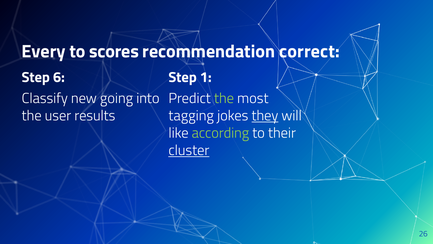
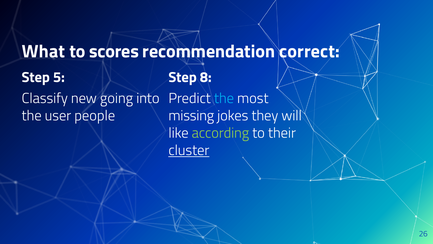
Every: Every -> What
6: 6 -> 5
1: 1 -> 8
the at (224, 98) colour: light green -> light blue
results: results -> people
tagging: tagging -> missing
they underline: present -> none
